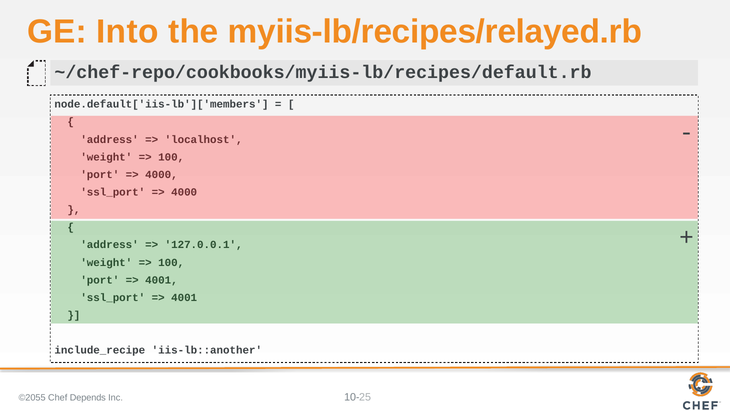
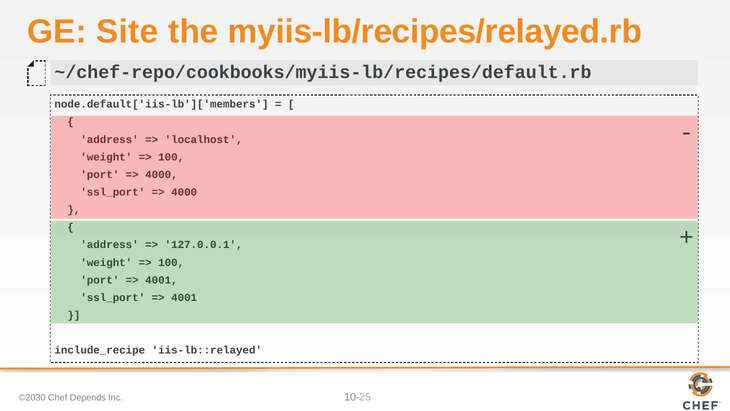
Into: Into -> Site
iis-lb::another: iis-lb::another -> iis-lb::relayed
©2055: ©2055 -> ©2030
